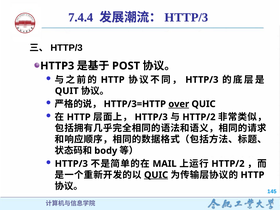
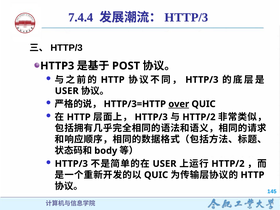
QUIT at (67, 91): QUIT -> USER
MAIL at (165, 164): MAIL -> USER
QUIC at (156, 175) underline: present -> none
